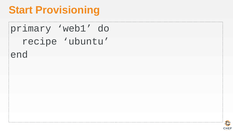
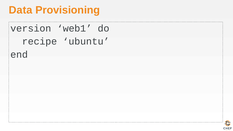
Start: Start -> Data
primary: primary -> version
